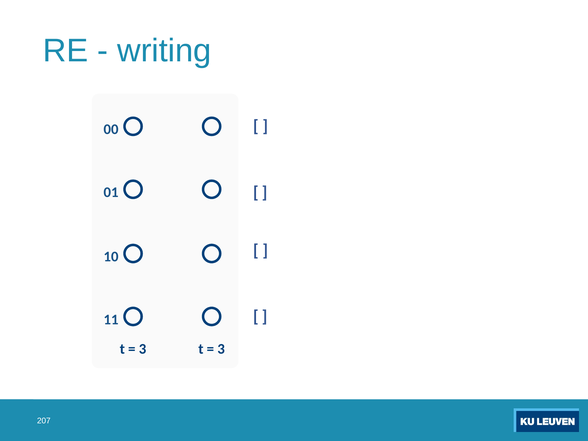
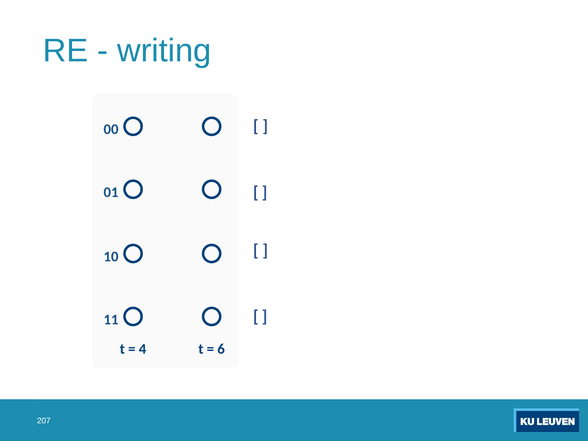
3 at (143, 349): 3 -> 4
3 at (221, 349): 3 -> 6
